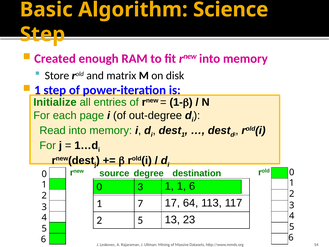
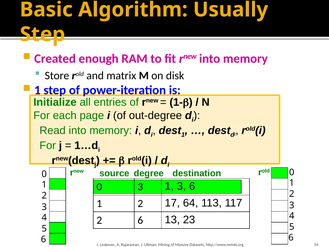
Science: Science -> Usually
1 1: 1 -> 3
7 at (140, 203): 7 -> 2
2 5: 5 -> 6
